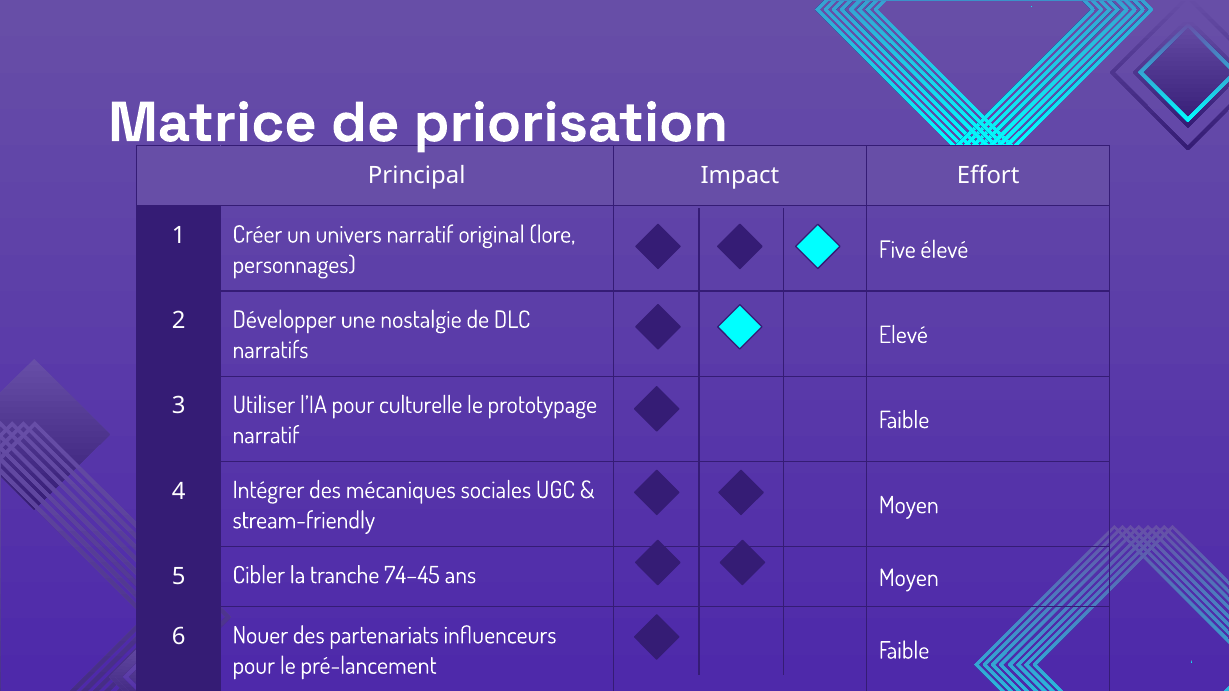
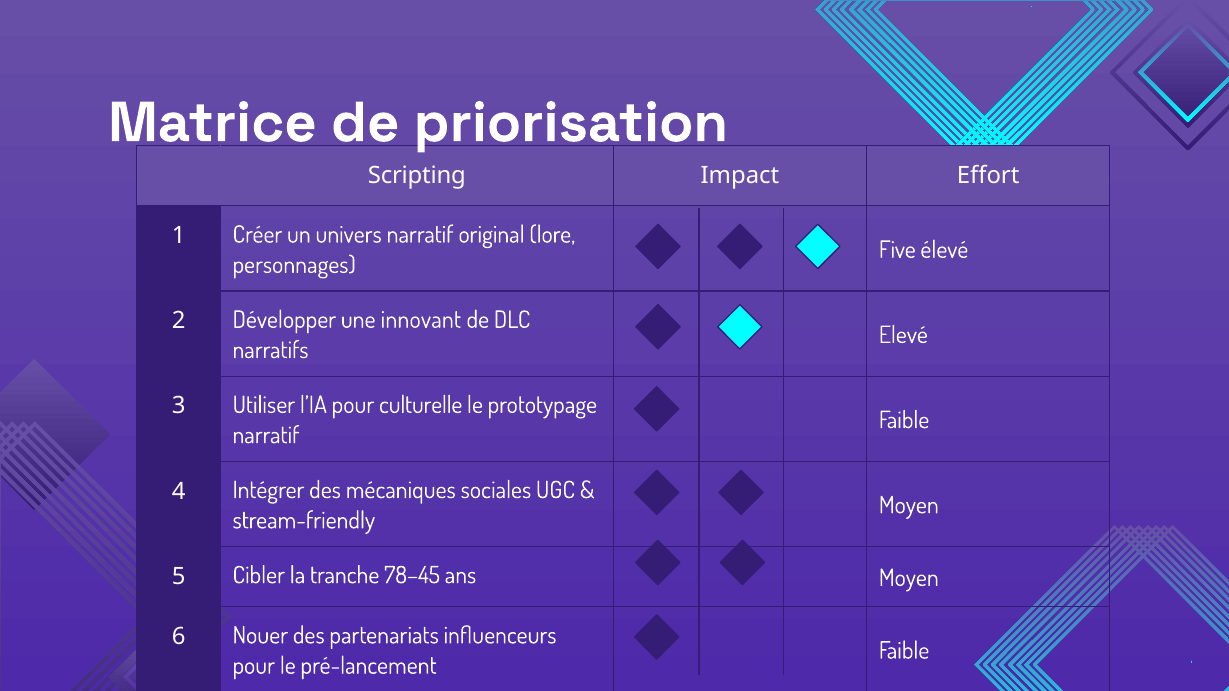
Principal: Principal -> Scripting
nostalgie: nostalgie -> innovant
74–45: 74–45 -> 78–45
